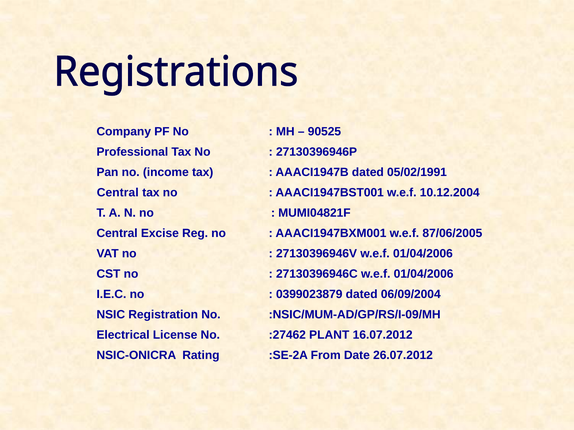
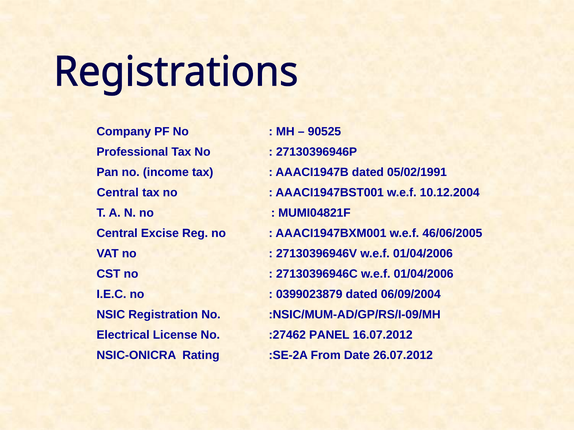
87/06/2005: 87/06/2005 -> 46/06/2005
PLANT: PLANT -> PANEL
